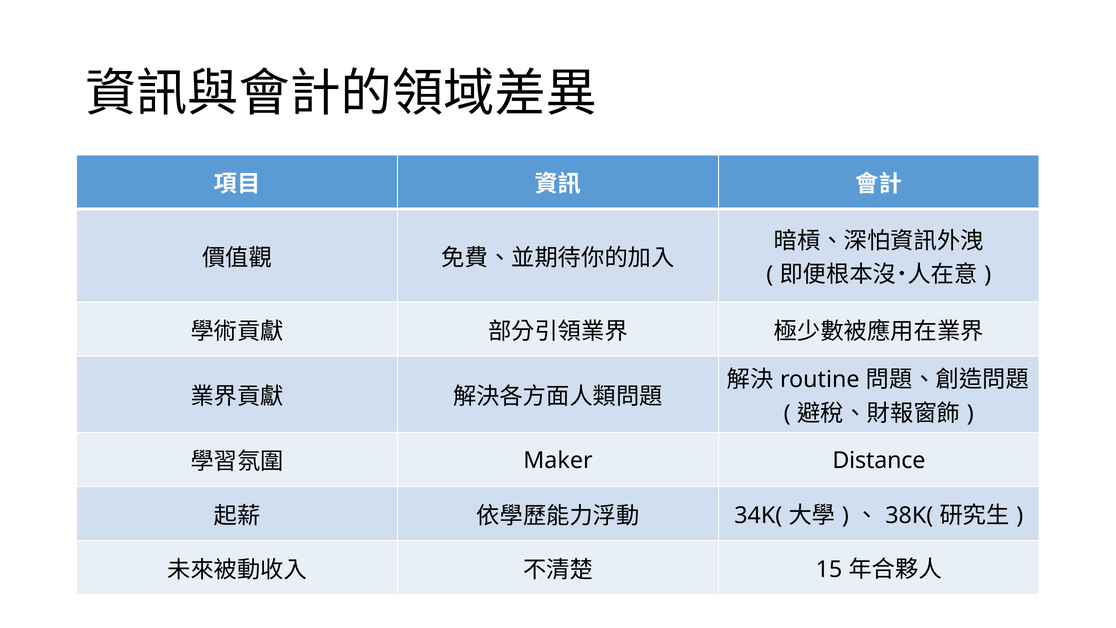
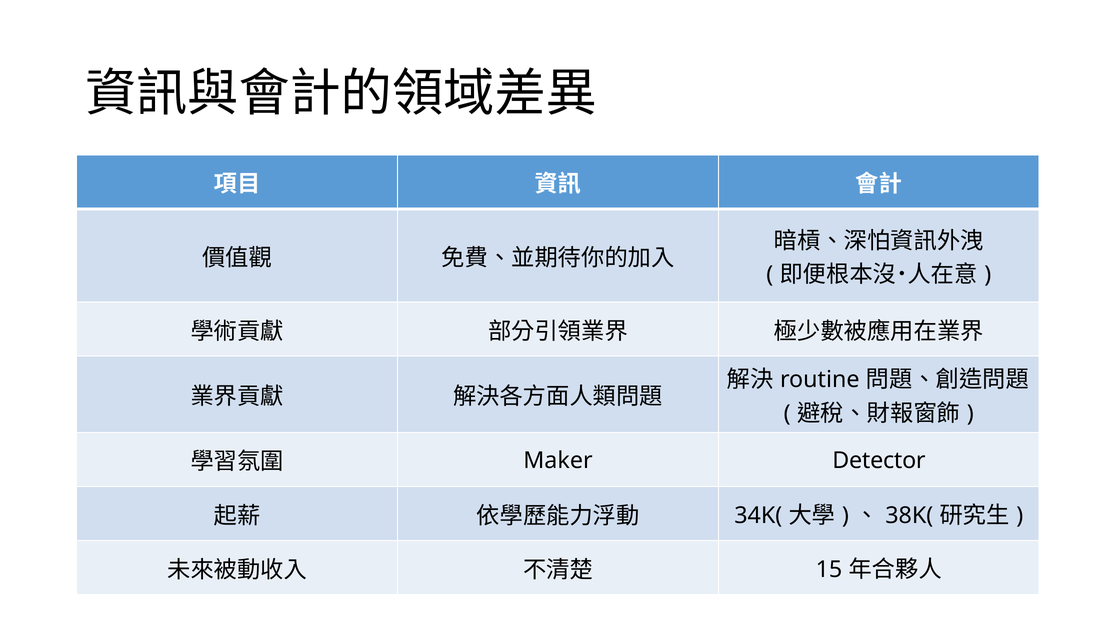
Distance: Distance -> Detector
